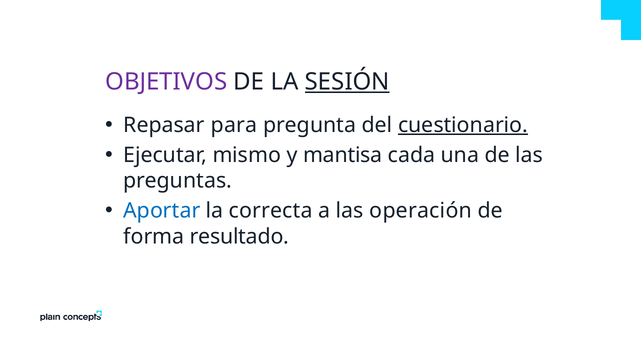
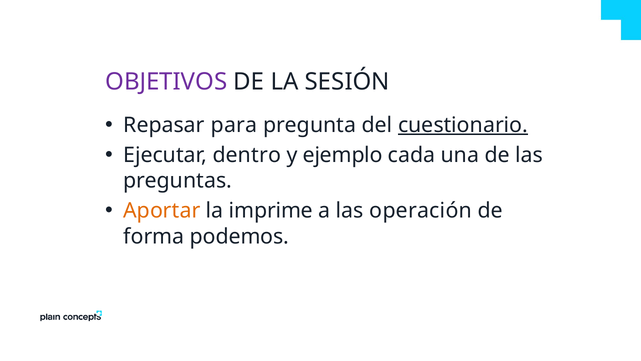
SESIÓN underline: present -> none
mismo: mismo -> dentro
mantisa: mantisa -> ejemplo
Aportar colour: blue -> orange
correcta: correcta -> imprime
resultado: resultado -> podemos
